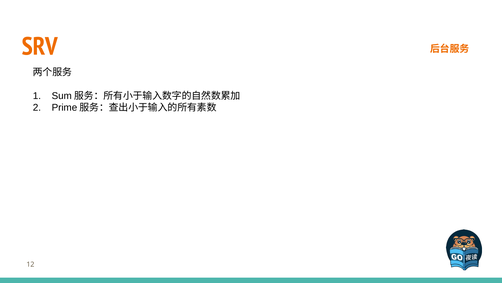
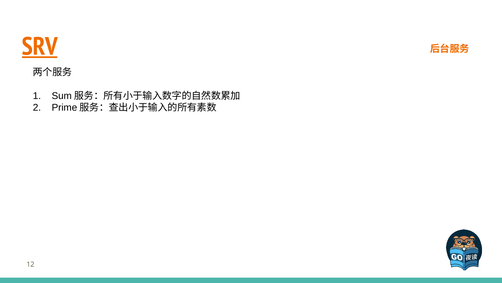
SRV underline: none -> present
